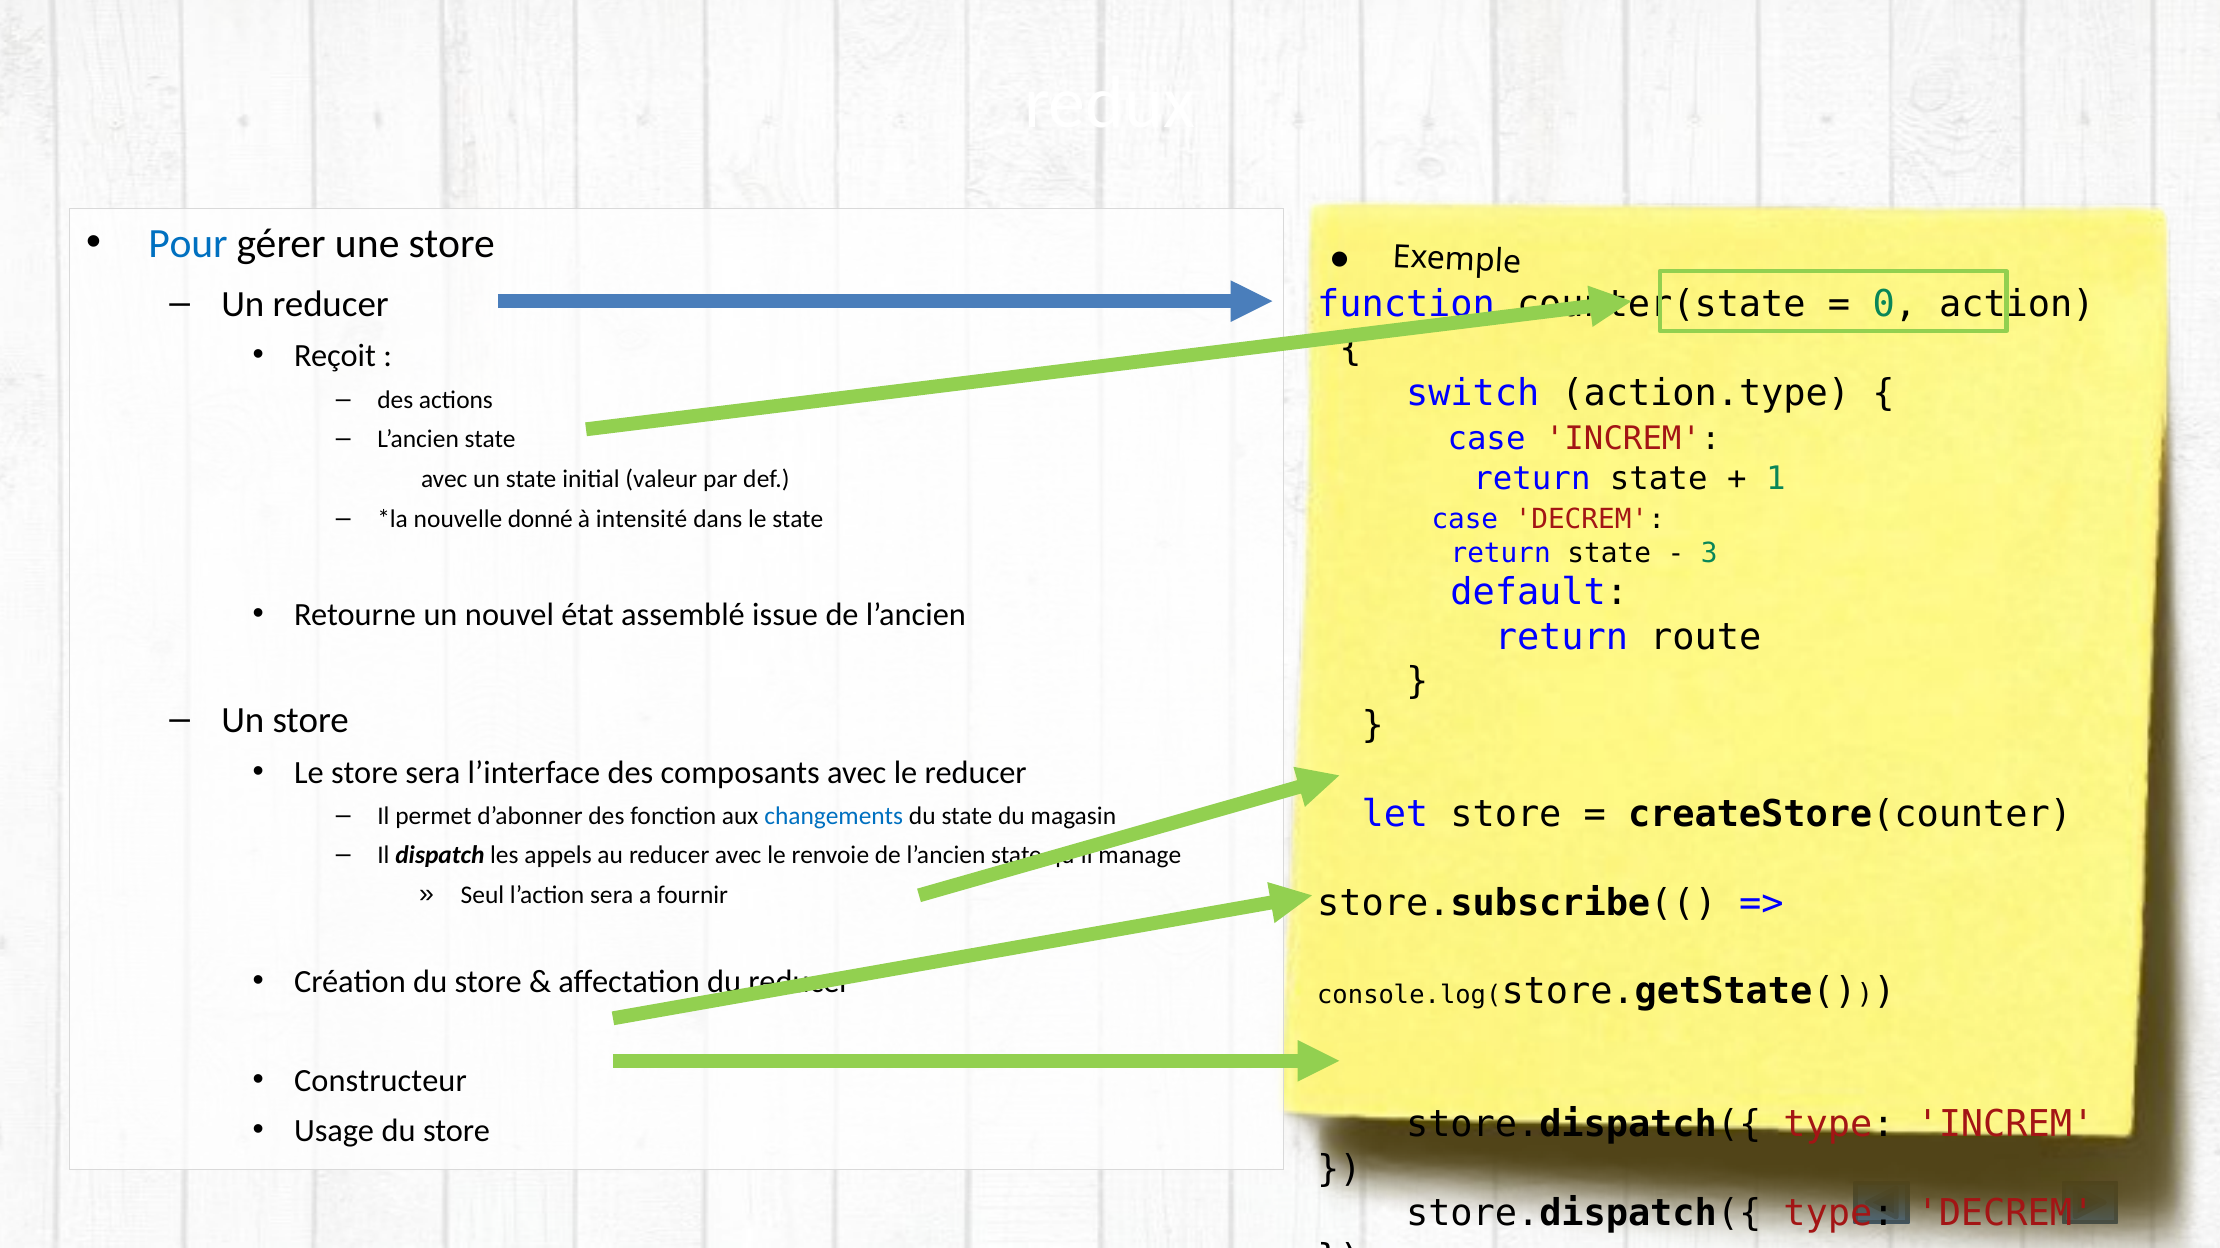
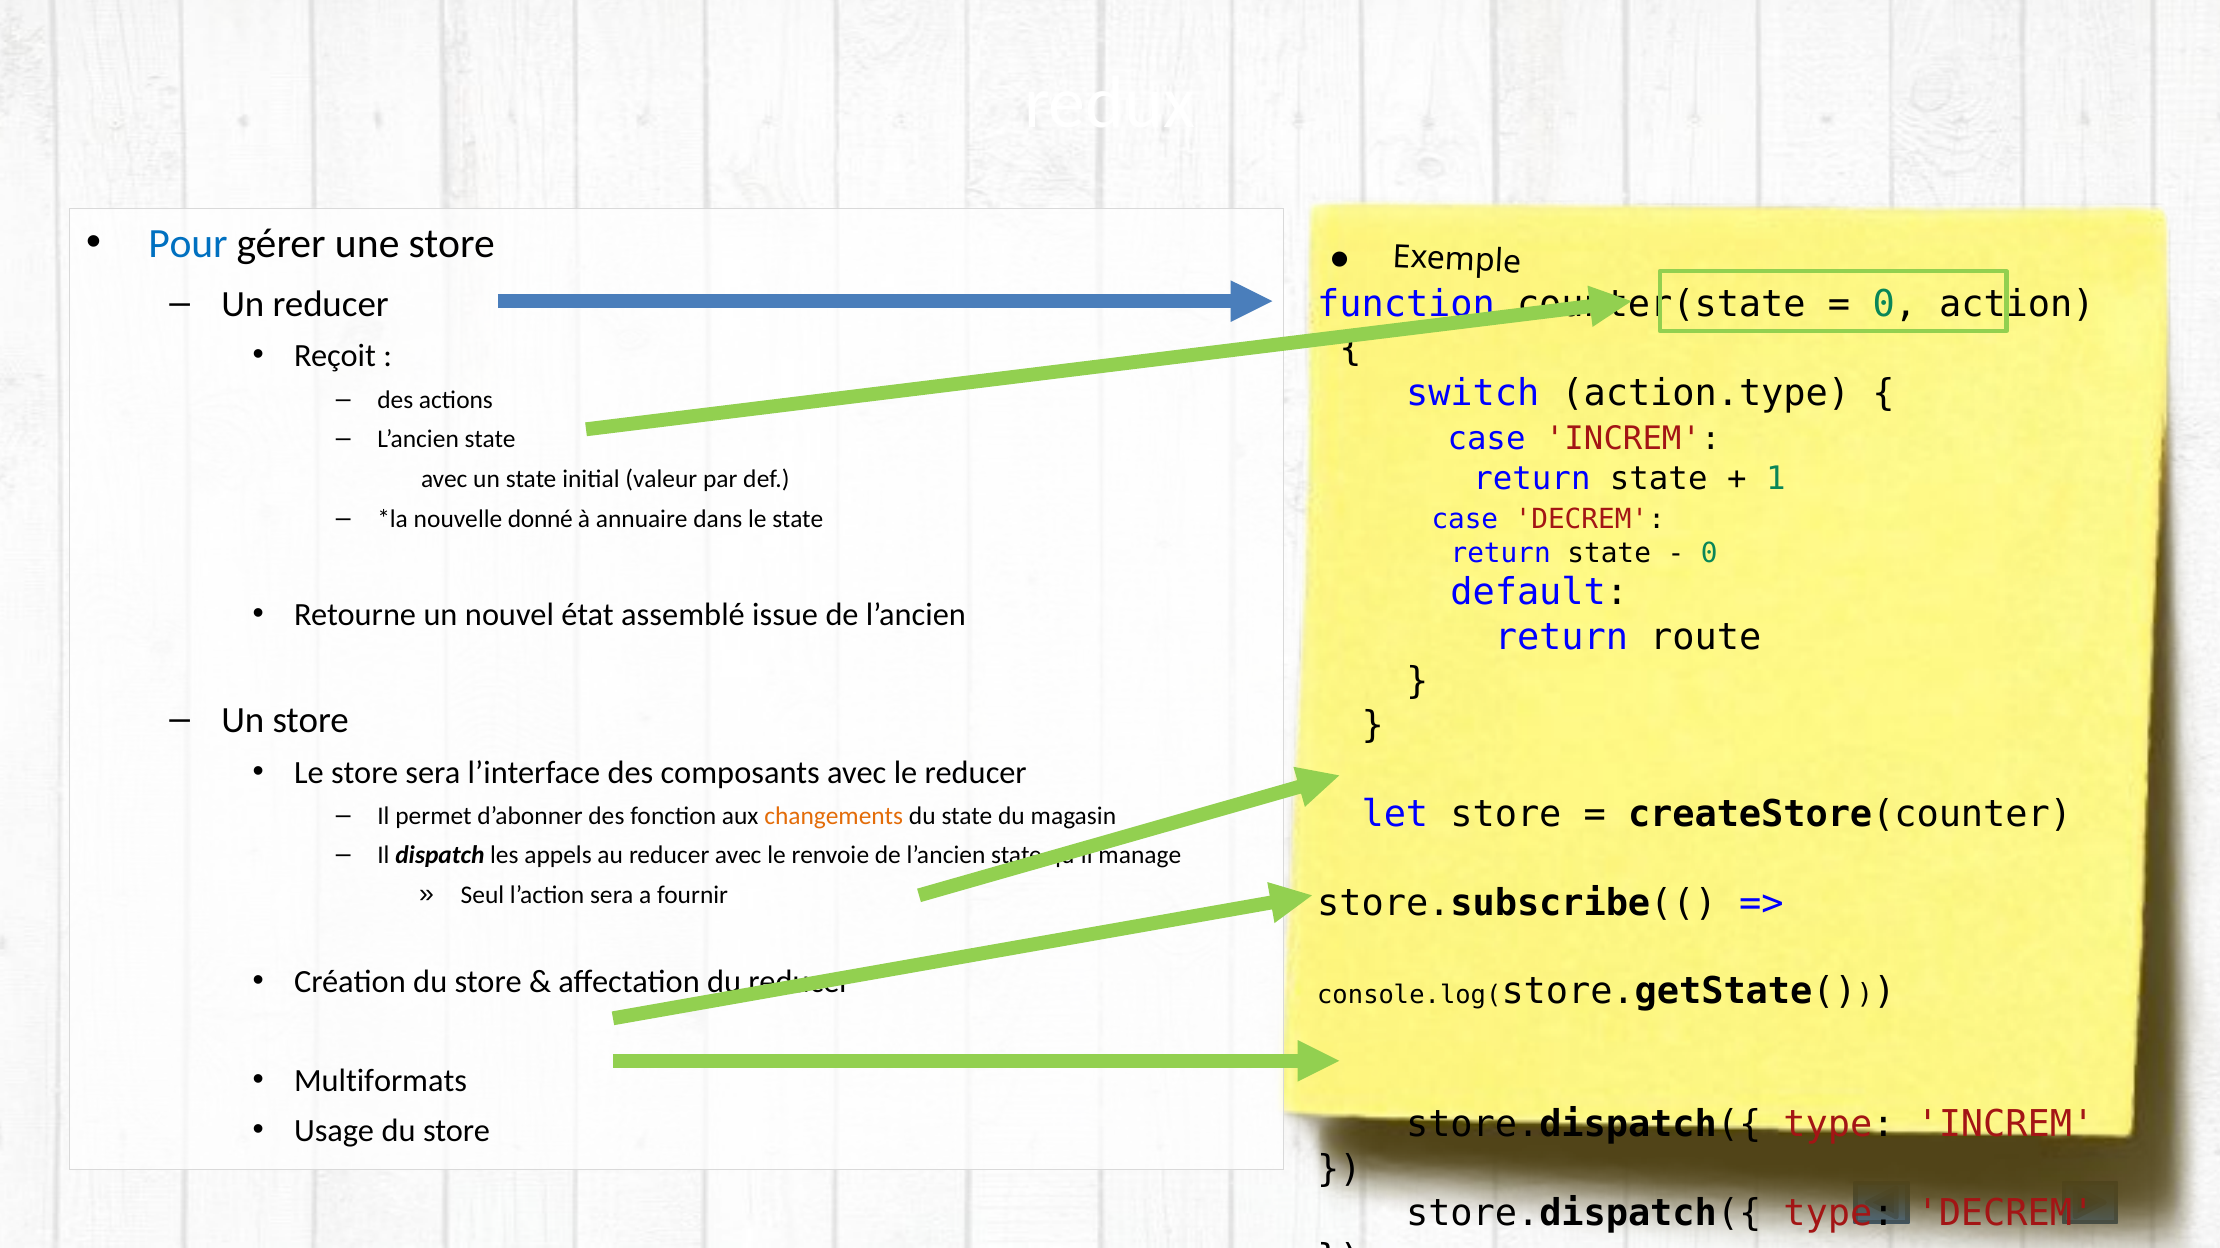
intensité: intensité -> annuaire
3 at (1709, 553): 3 -> 0
changements colour: blue -> orange
Constructeur: Constructeur -> Multiformats
